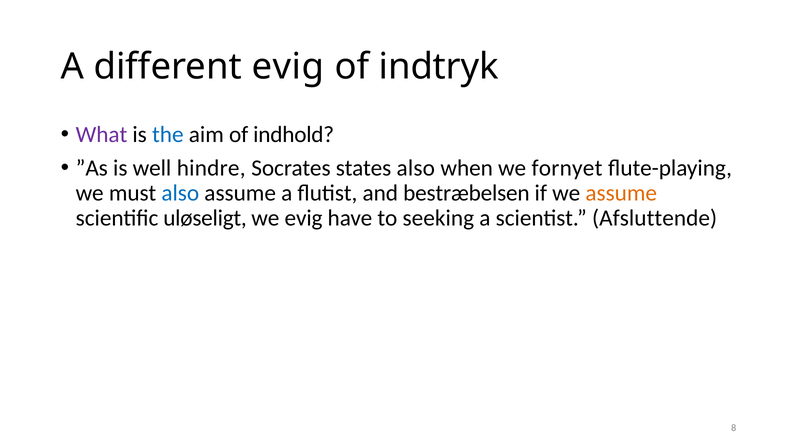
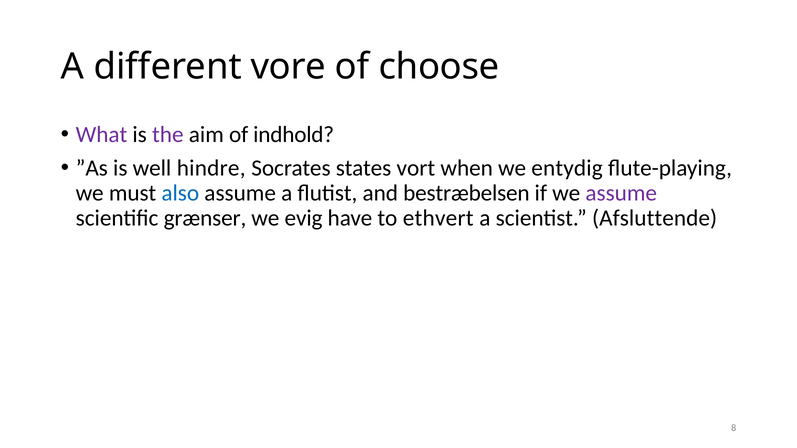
different evig: evig -> vore
indtryk: indtryk -> choose
the colour: blue -> purple
states also: also -> vort
fornyet: fornyet -> entydig
assume at (621, 193) colour: orange -> purple
uløseligt: uløseligt -> grænser
seeking: seeking -> ethvert
